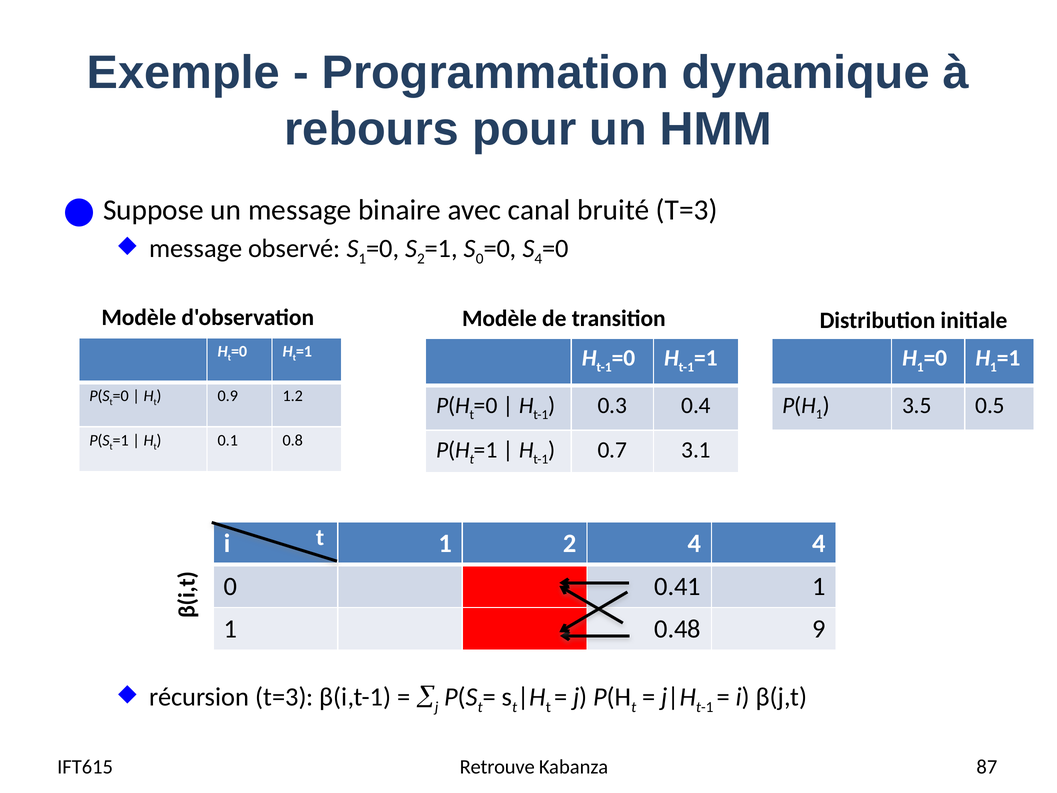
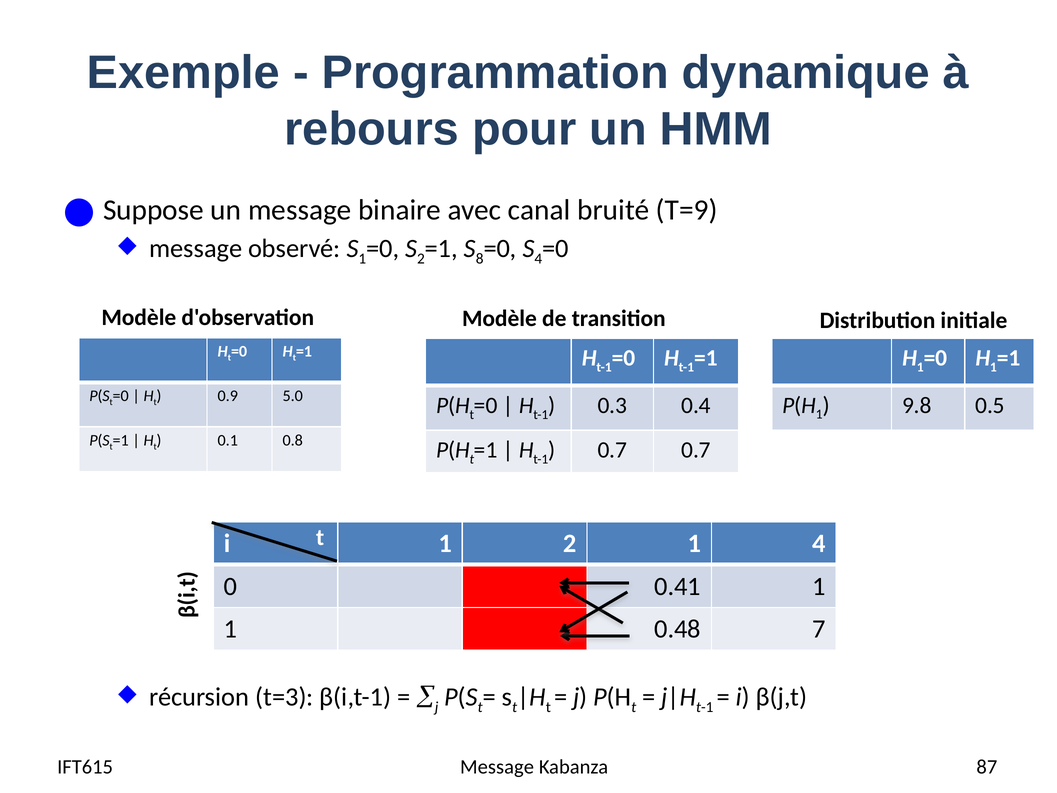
bruité T=3: T=3 -> T=9
0 at (480, 259): 0 -> 8
1.2: 1.2 -> 5.0
3.5: 3.5 -> 9.8
0.7 3.1: 3.1 -> 0.7
2 4: 4 -> 1
9: 9 -> 7
IFT615 Retrouve: Retrouve -> Message
